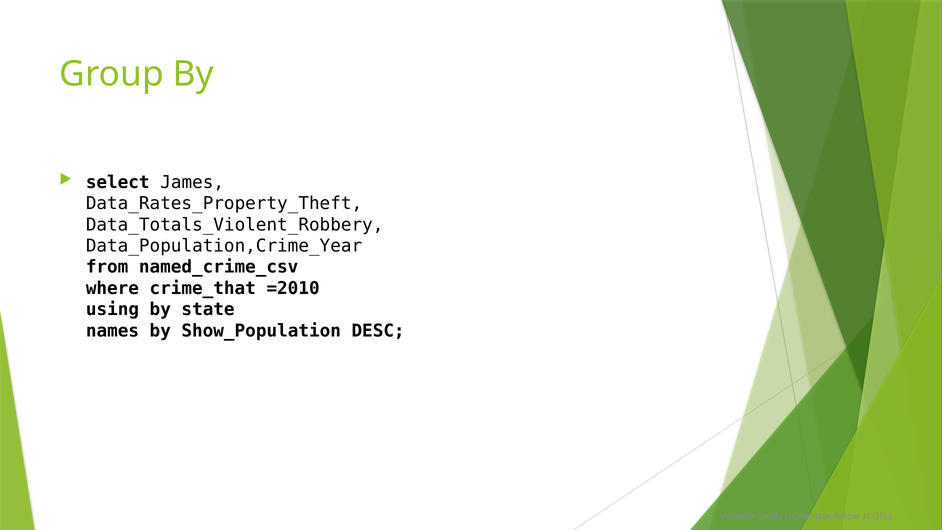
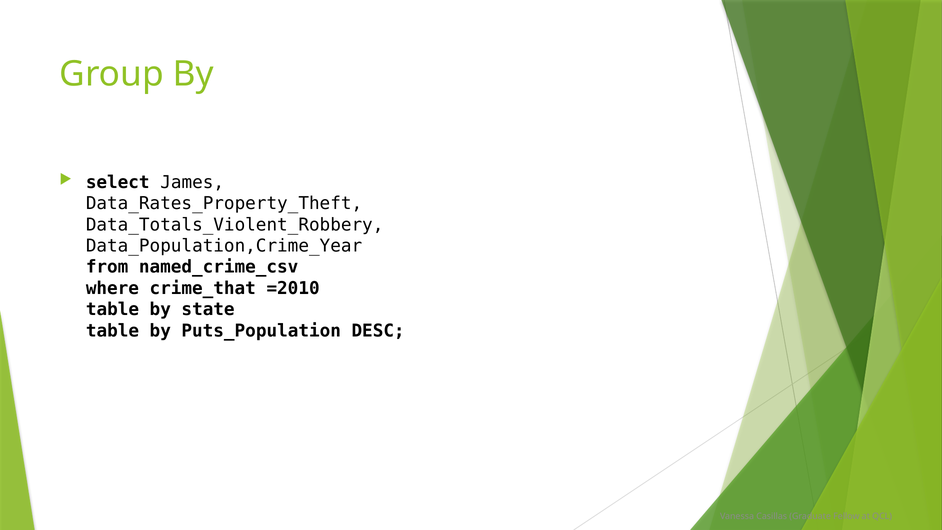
using at (112, 309): using -> table
names at (112, 331): names -> table
Show_Population: Show_Population -> Puts_Population
